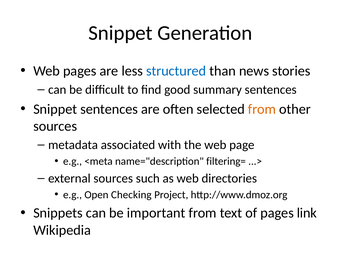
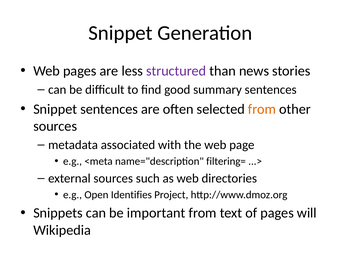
structured colour: blue -> purple
Checking: Checking -> Identifies
link: link -> will
